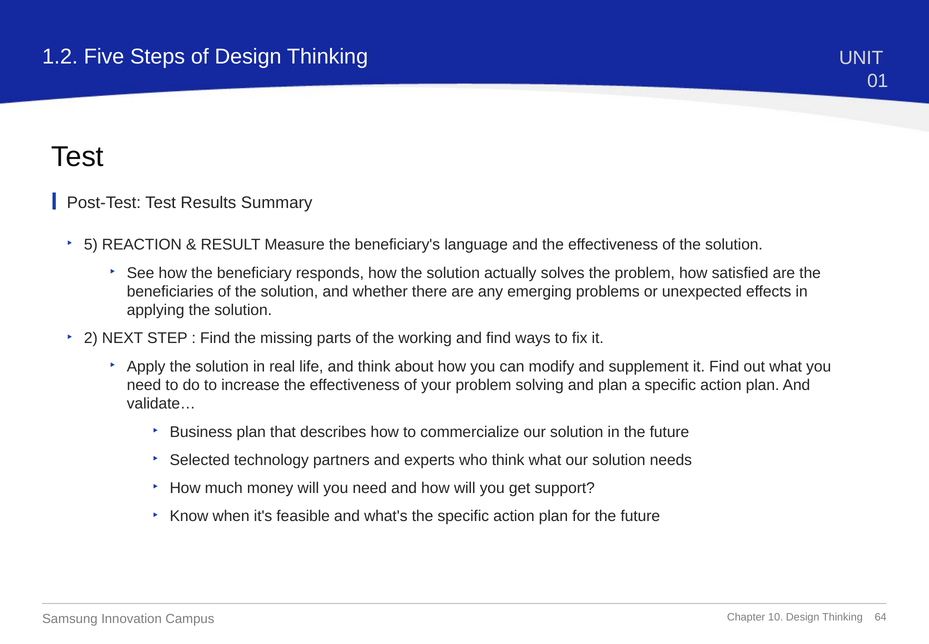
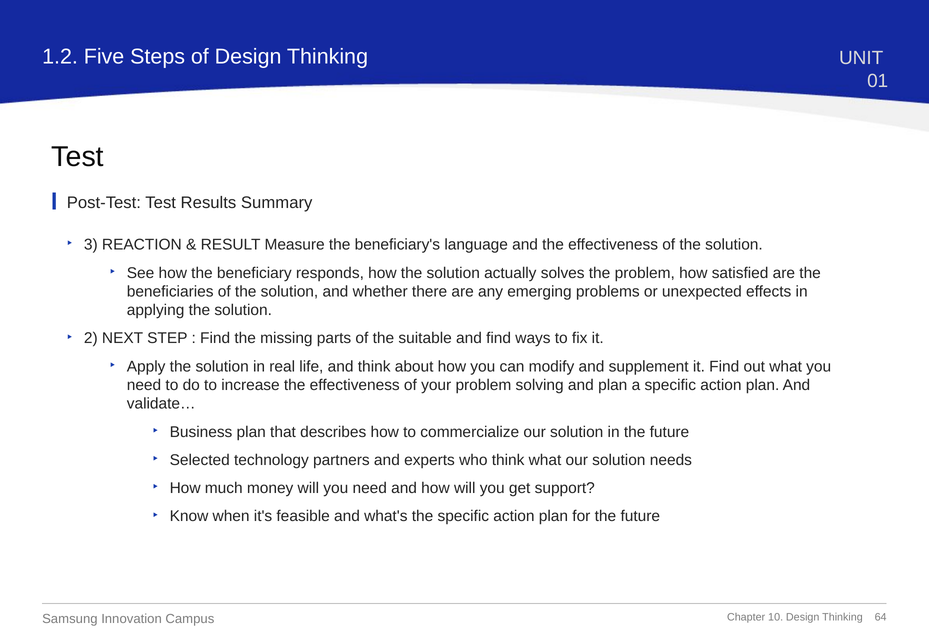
5: 5 -> 3
working: working -> suitable
